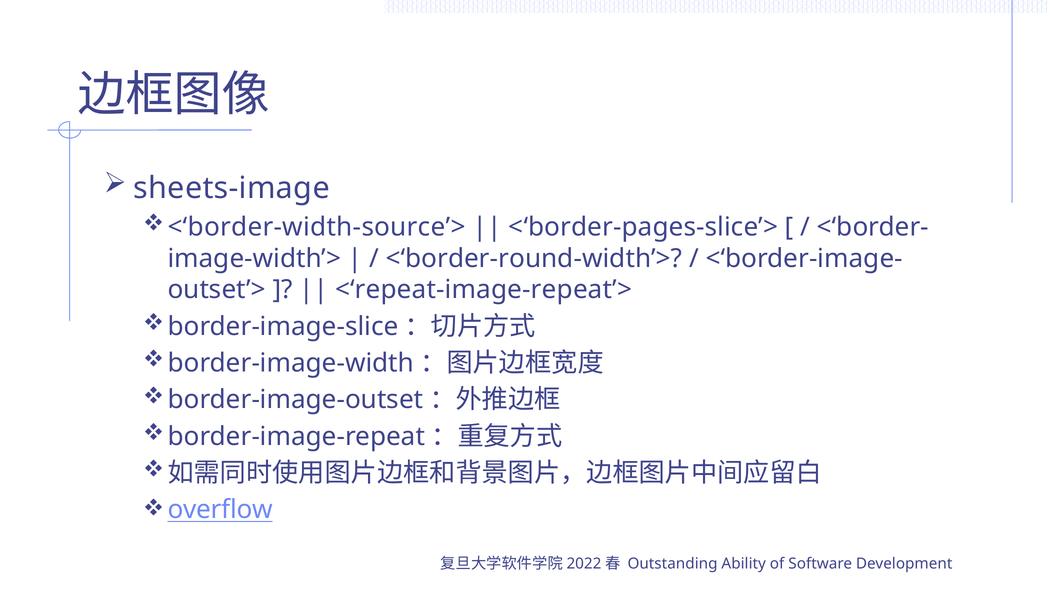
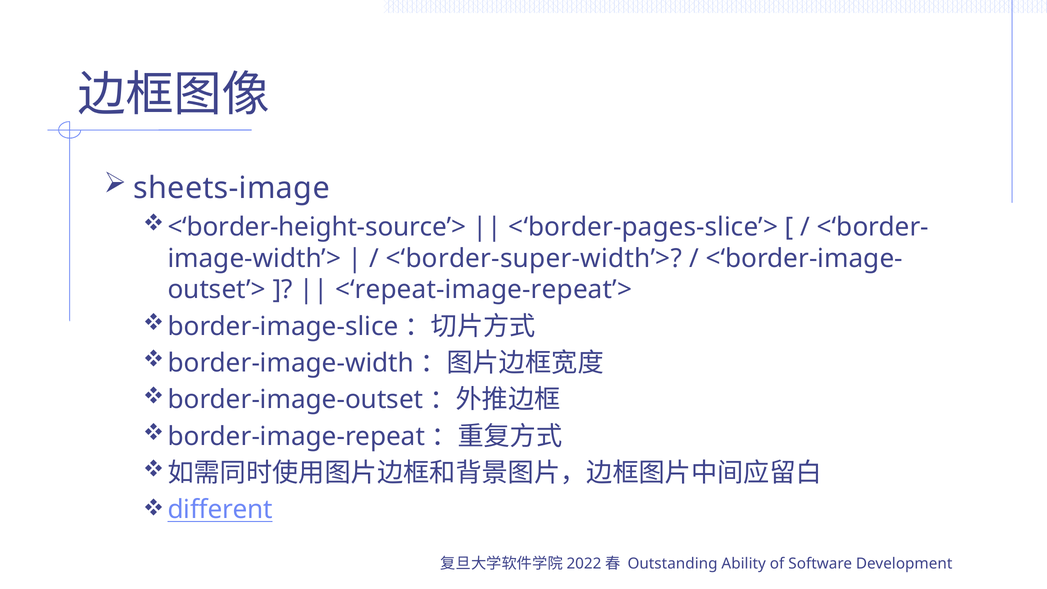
<‘border-width-source’>: <‘border-width-source’> -> <‘border-height-source’>
<‘border-round-width’>: <‘border-round-width’> -> <‘border-super-width’>
overflow: overflow -> different
